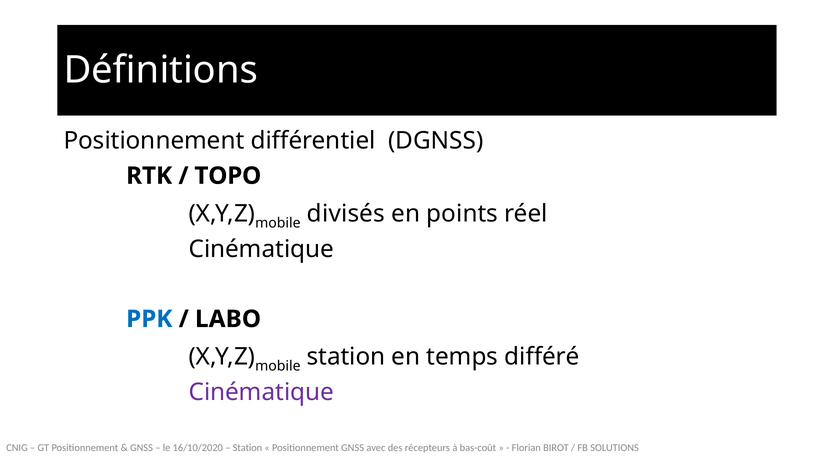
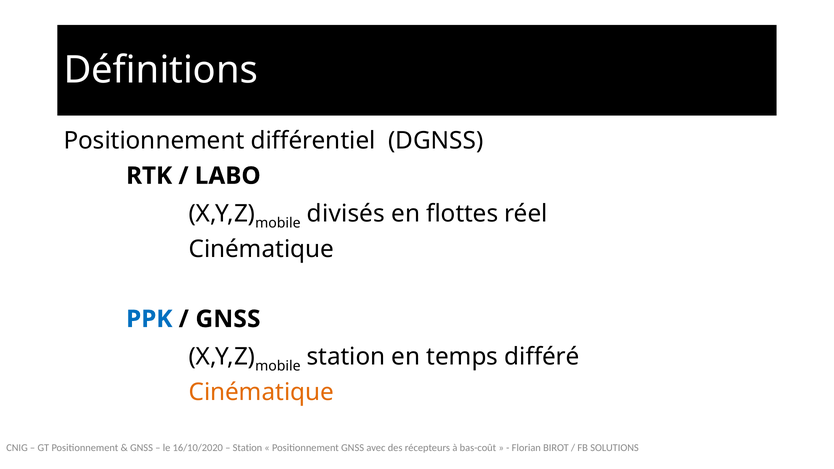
TOPO: TOPO -> LABO
points: points -> flottes
LABO at (228, 319): LABO -> GNSS
Cinématique at (261, 393) colour: purple -> orange
